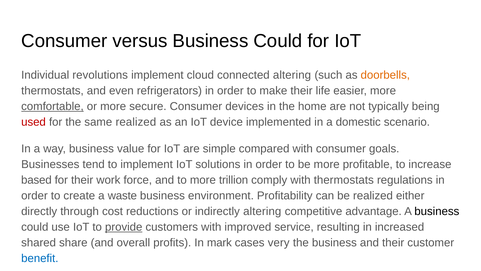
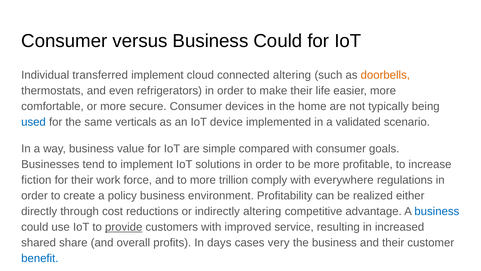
revolutions: revolutions -> transferred
comfortable underline: present -> none
used colour: red -> blue
same realized: realized -> verticals
domestic: domestic -> validated
based: based -> fiction
with thermostats: thermostats -> everywhere
waste: waste -> policy
business at (437, 211) colour: black -> blue
mark: mark -> days
